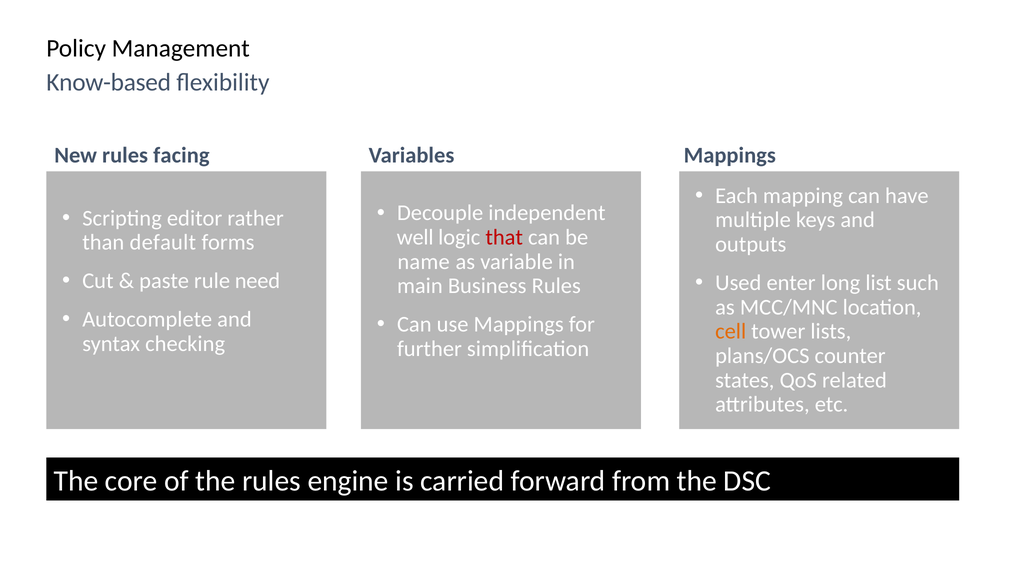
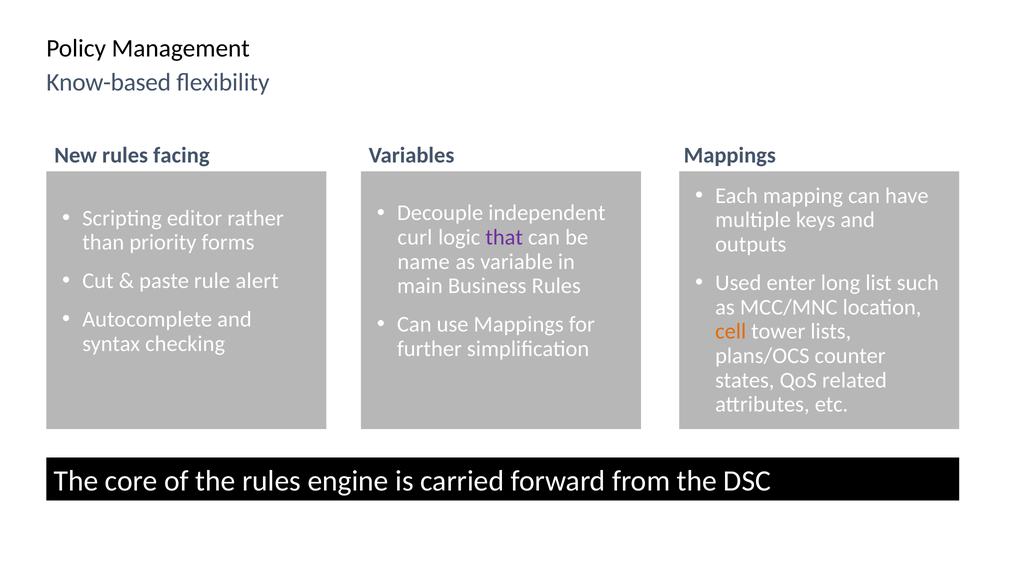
well: well -> curl
that colour: red -> purple
default: default -> priority
need: need -> alert
